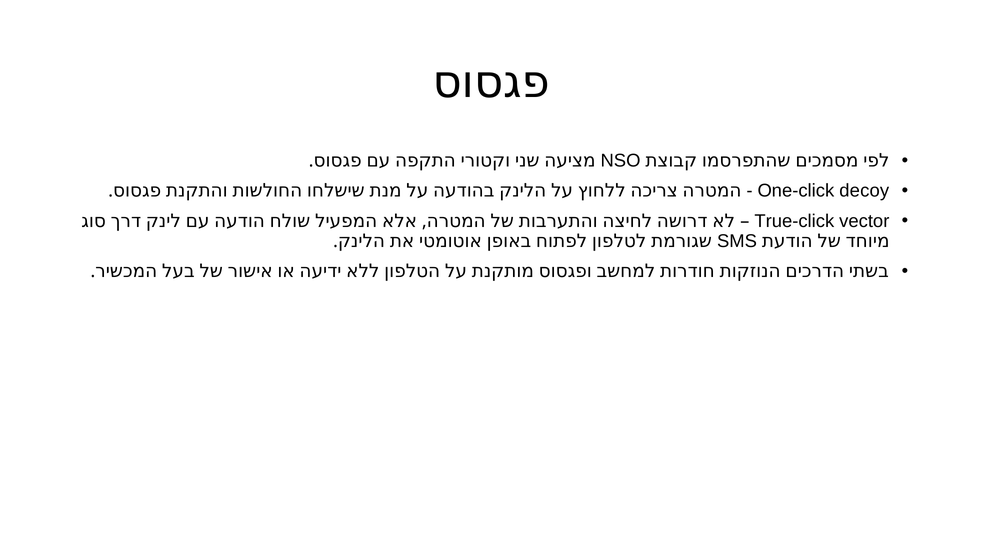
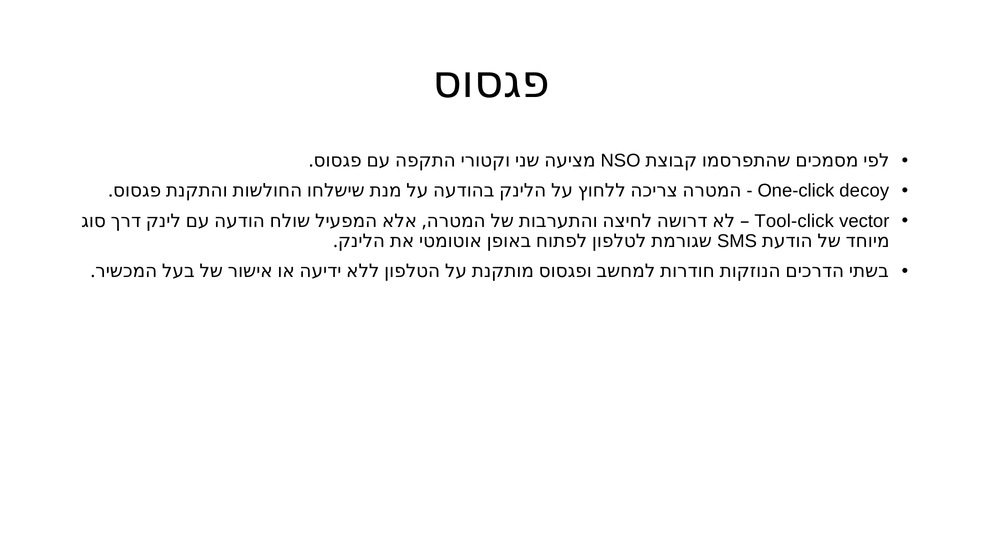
True-click: True-click -> Tool-click
